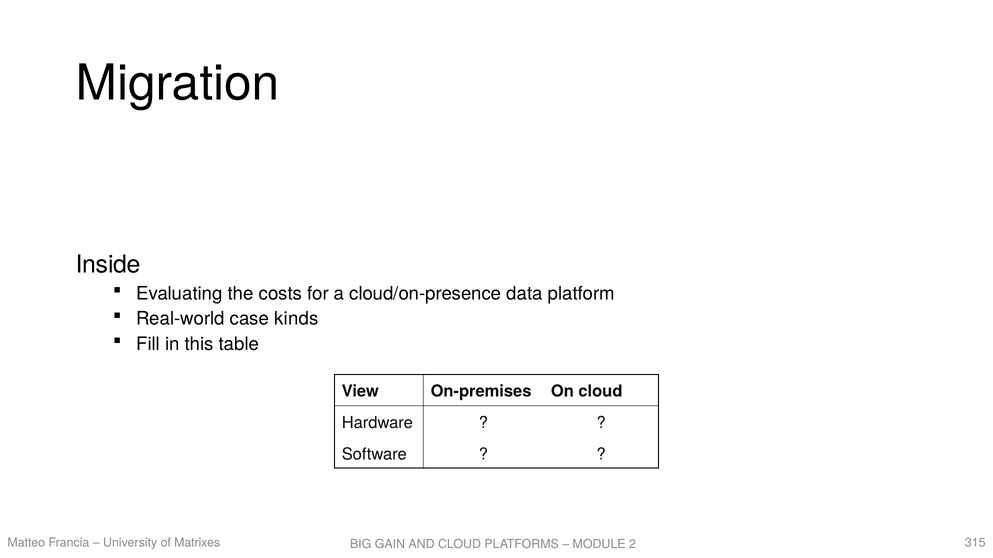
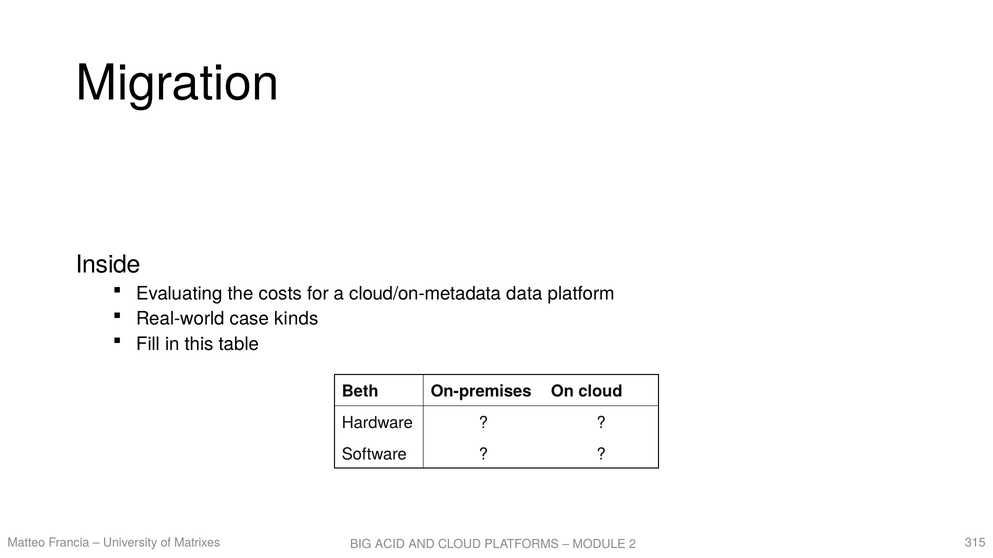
cloud/on-presence: cloud/on-presence -> cloud/on-metadata
View: View -> Beth
GAIN: GAIN -> ACID
